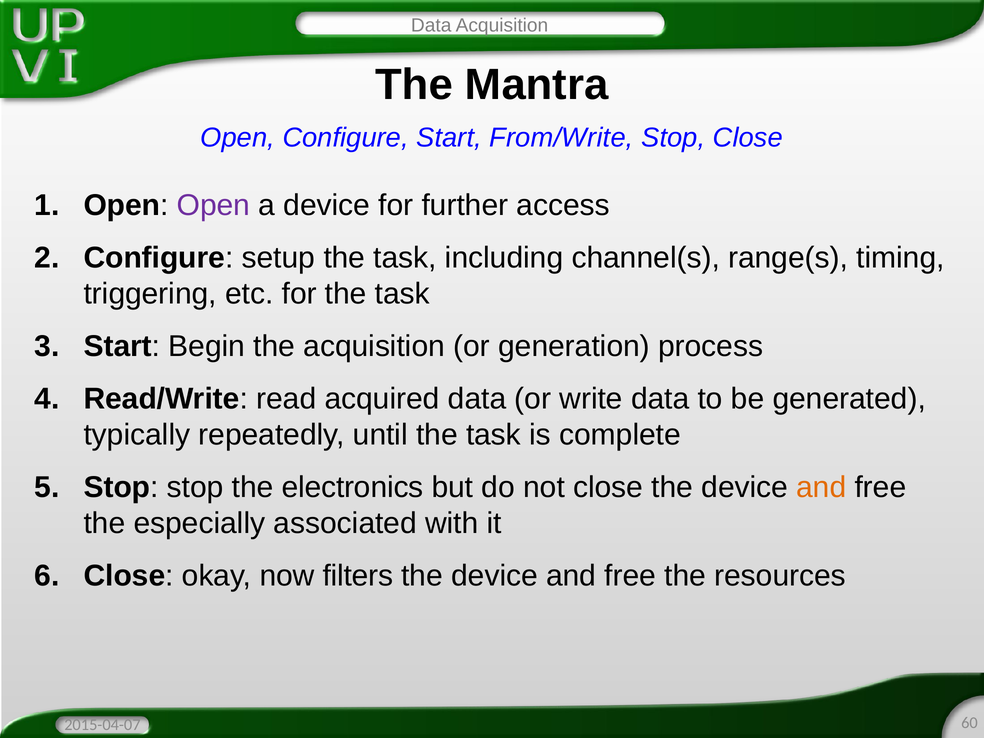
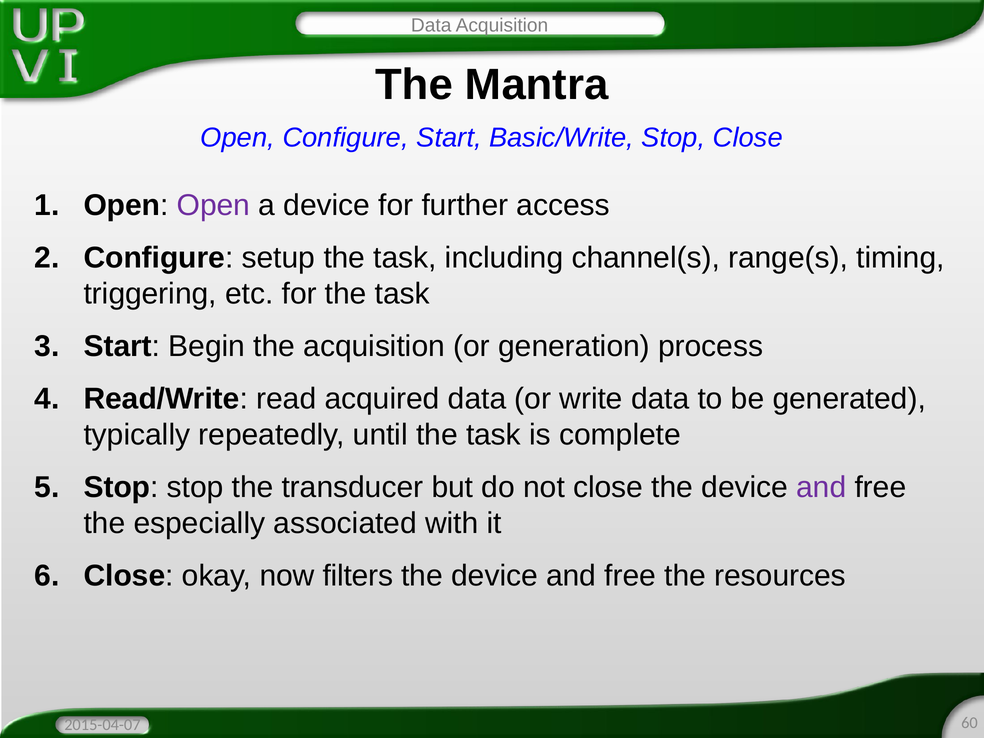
From/Write: From/Write -> Basic/Write
electronics: electronics -> transducer
and at (821, 487) colour: orange -> purple
